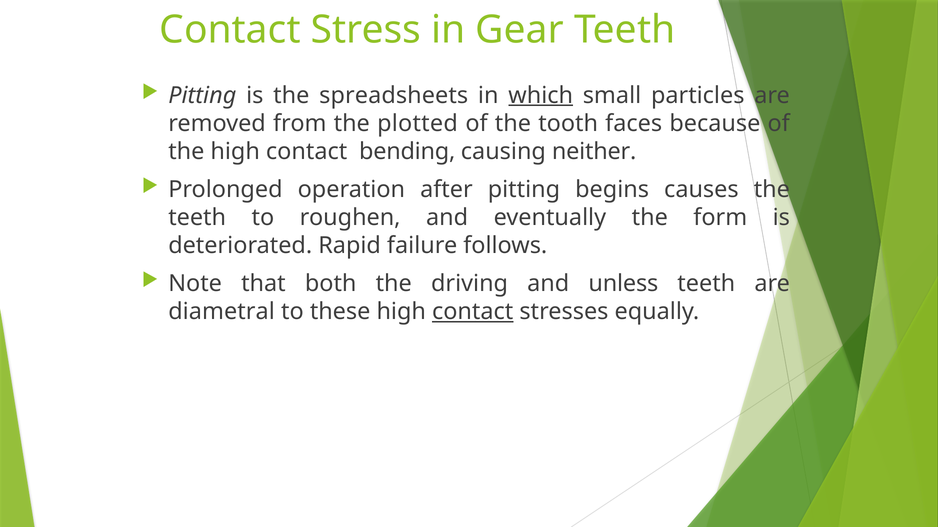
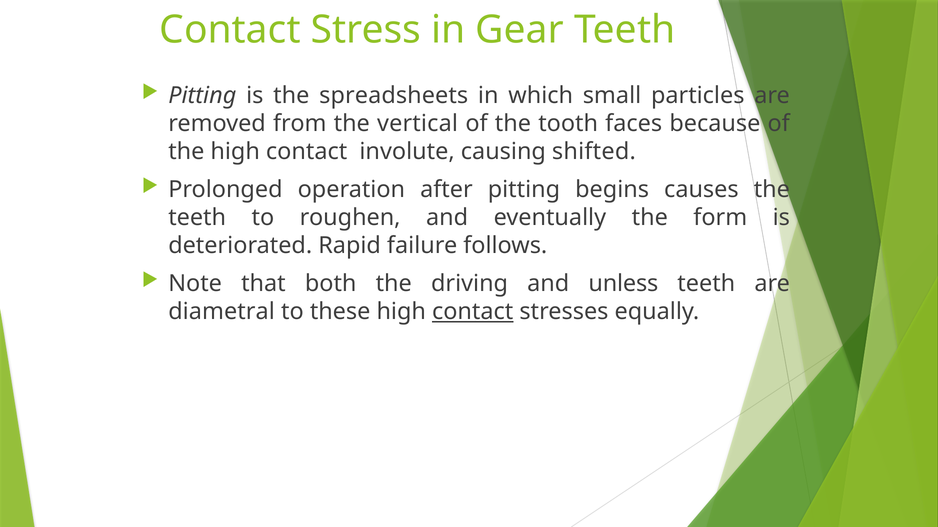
which underline: present -> none
plotted: plotted -> vertical
bending: bending -> involute
neither: neither -> shifted
